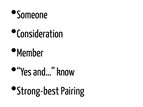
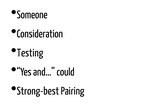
Member: Member -> Testing
know: know -> could
